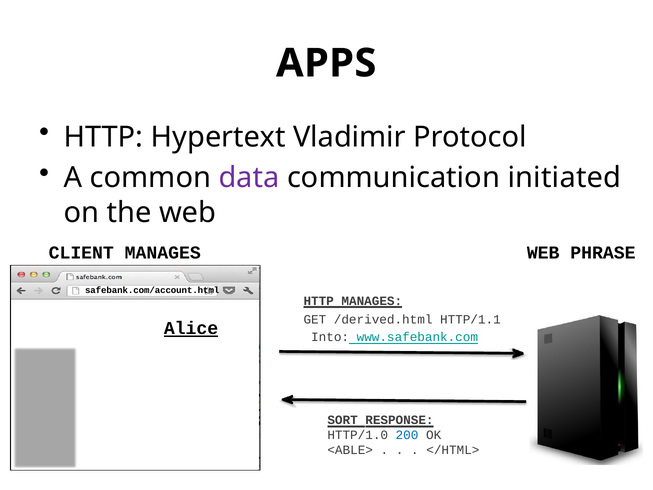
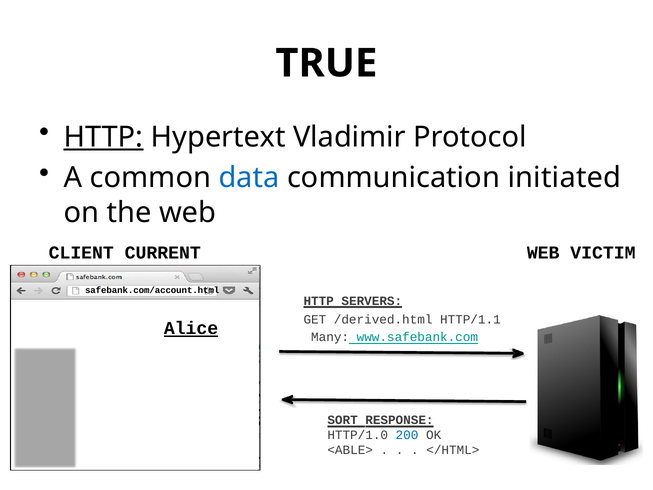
APPS: APPS -> TRUE
HTTP at (103, 137) underline: none -> present
data colour: purple -> blue
PHRASE: PHRASE -> VICTIM
CLIENT MANAGES: MANAGES -> CURRENT
HTTP MANAGES: MANAGES -> SERVERS
Into: Into -> Many
